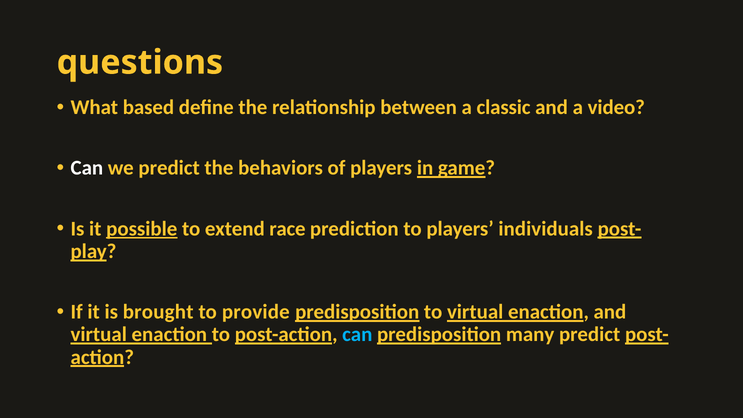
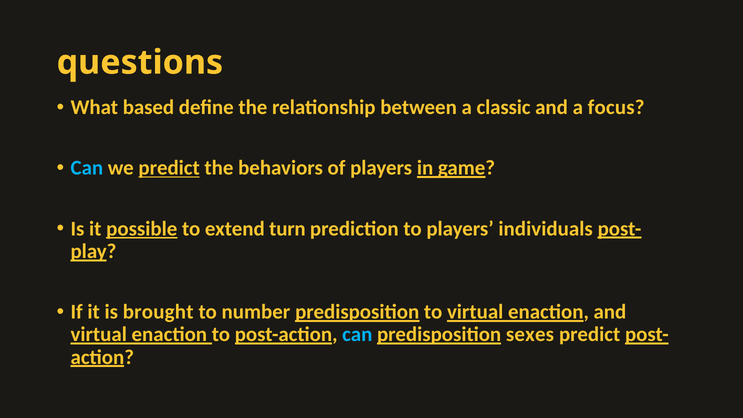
video: video -> focus
Can at (87, 168) colour: white -> light blue
predict at (169, 168) underline: none -> present
race: race -> turn
provide: provide -> number
many: many -> sexes
